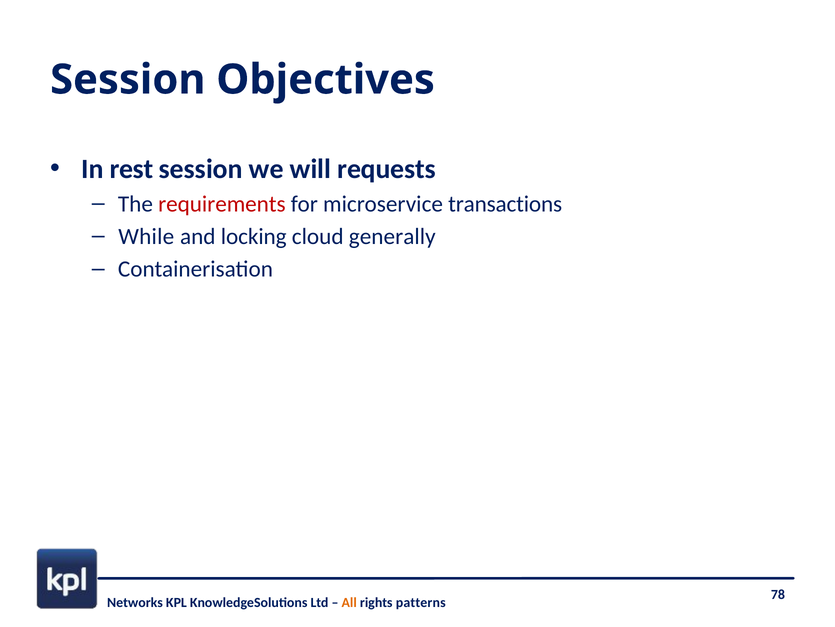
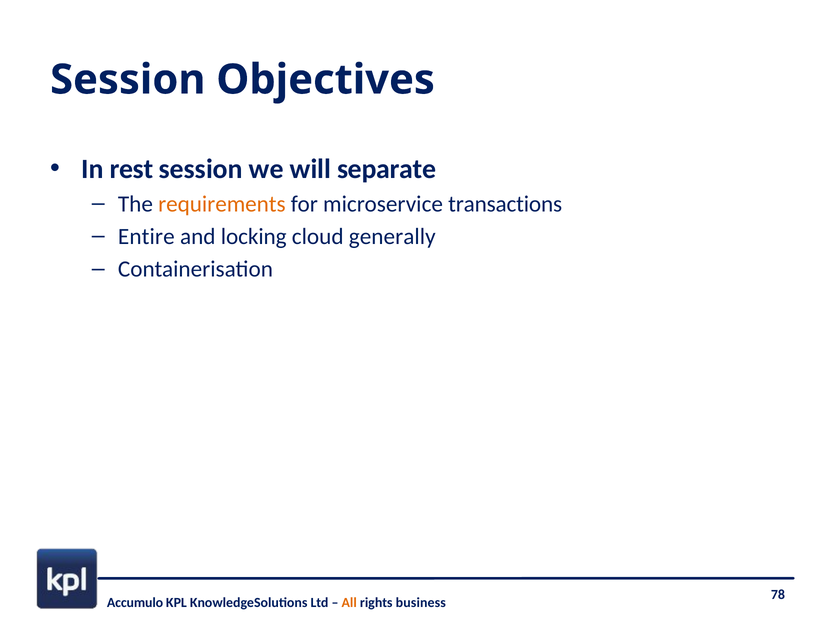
requests: requests -> separate
requirements colour: red -> orange
While: While -> Entire
Networks: Networks -> Accumulo
patterns: patterns -> business
